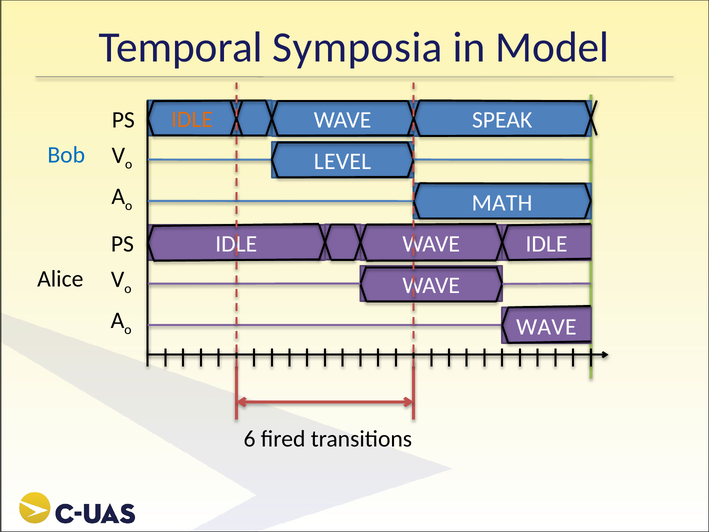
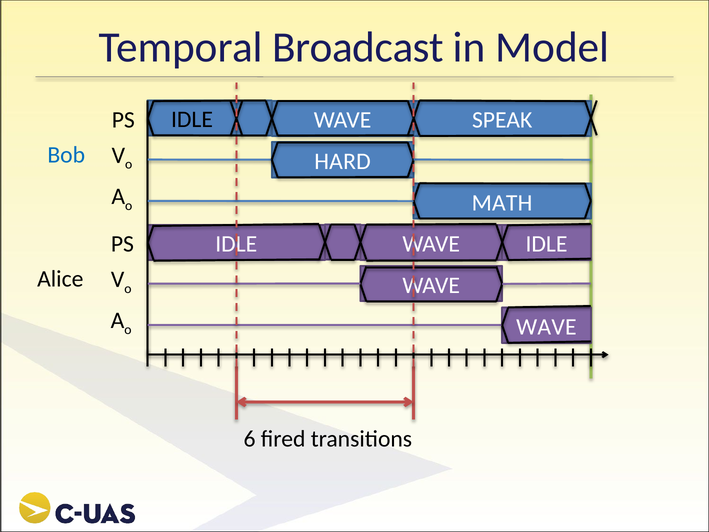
Symposia: Symposia -> Broadcast
IDLE at (192, 120) colour: orange -> black
LEVEL: LEVEL -> HARD
